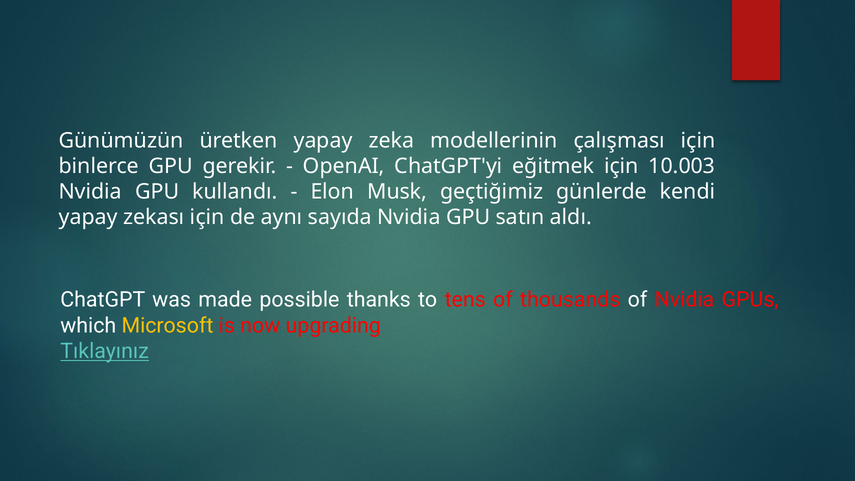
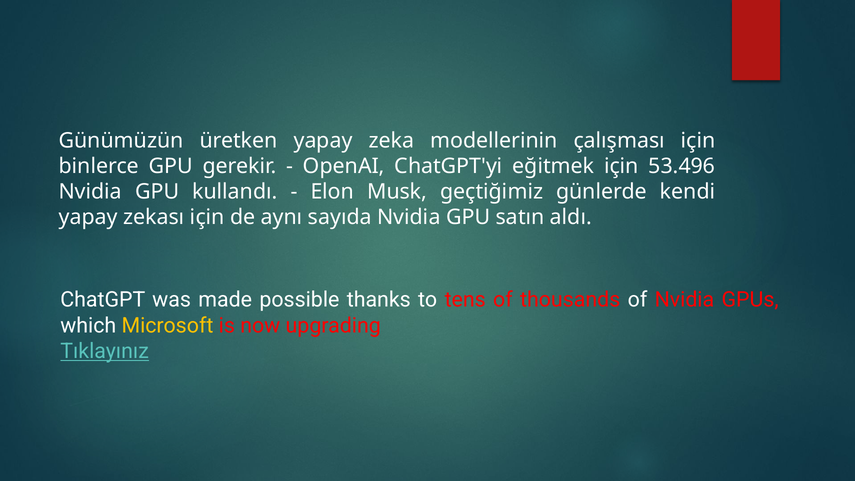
10.003: 10.003 -> 53.496
